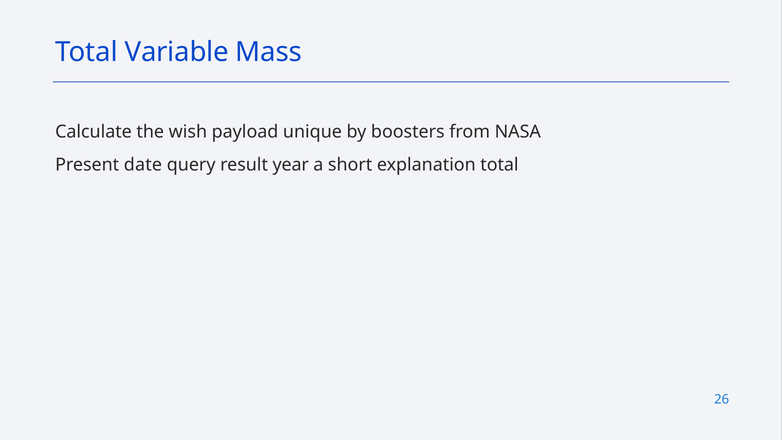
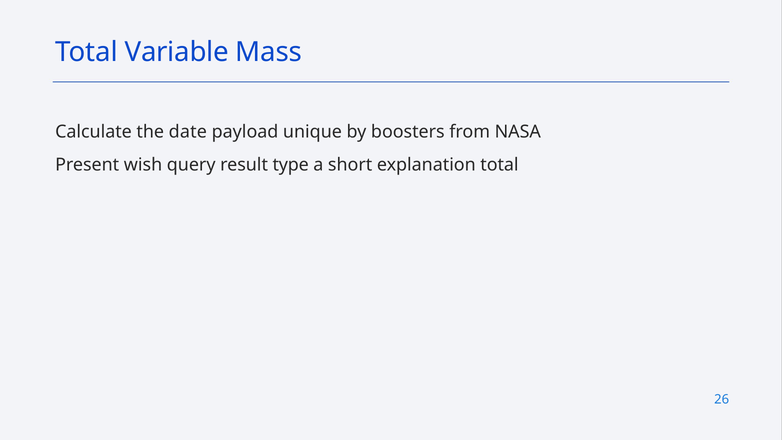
wish: wish -> date
date: date -> wish
year: year -> type
